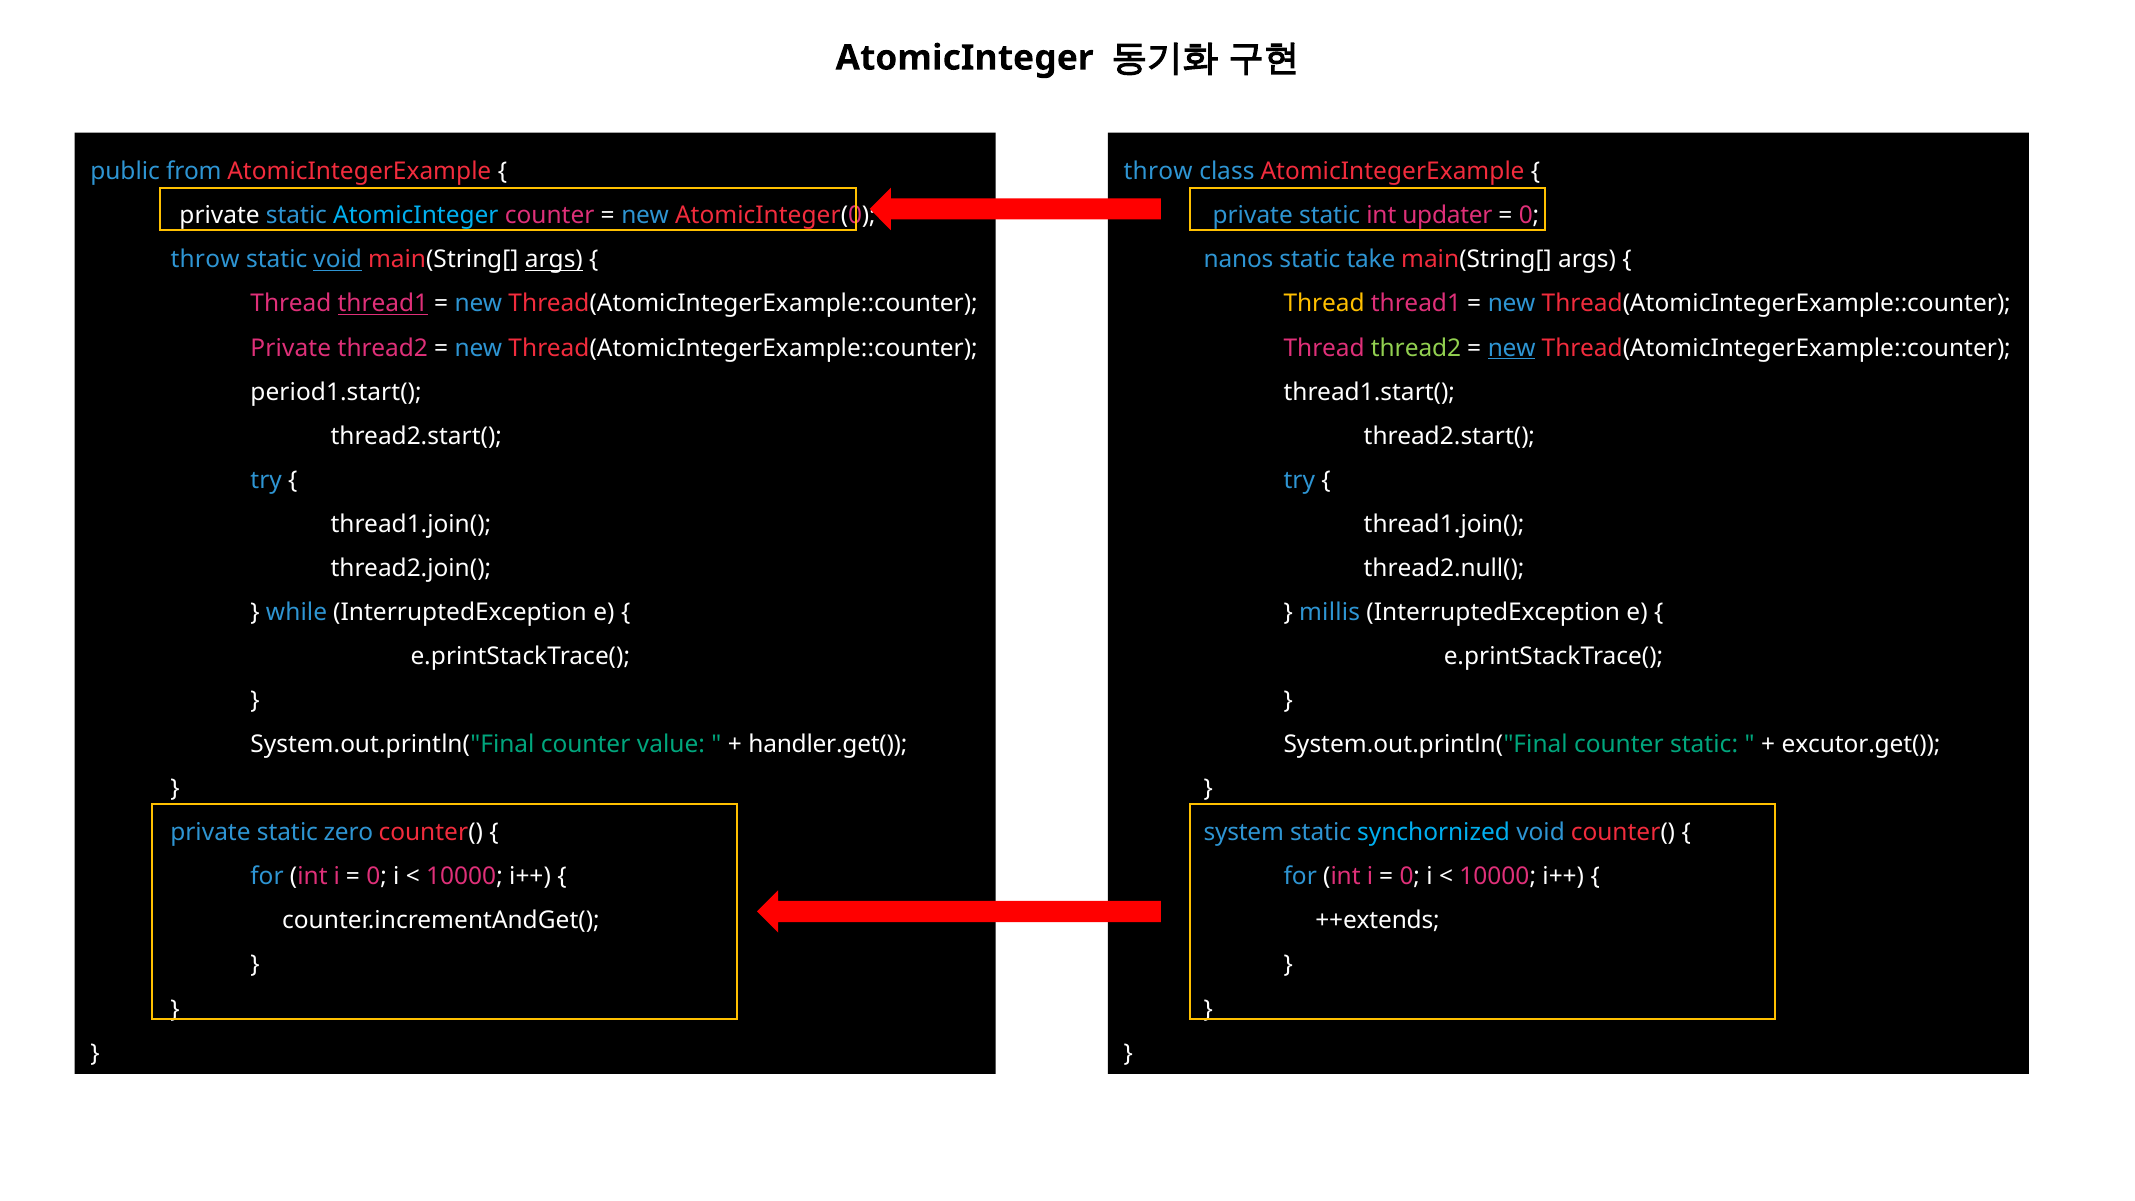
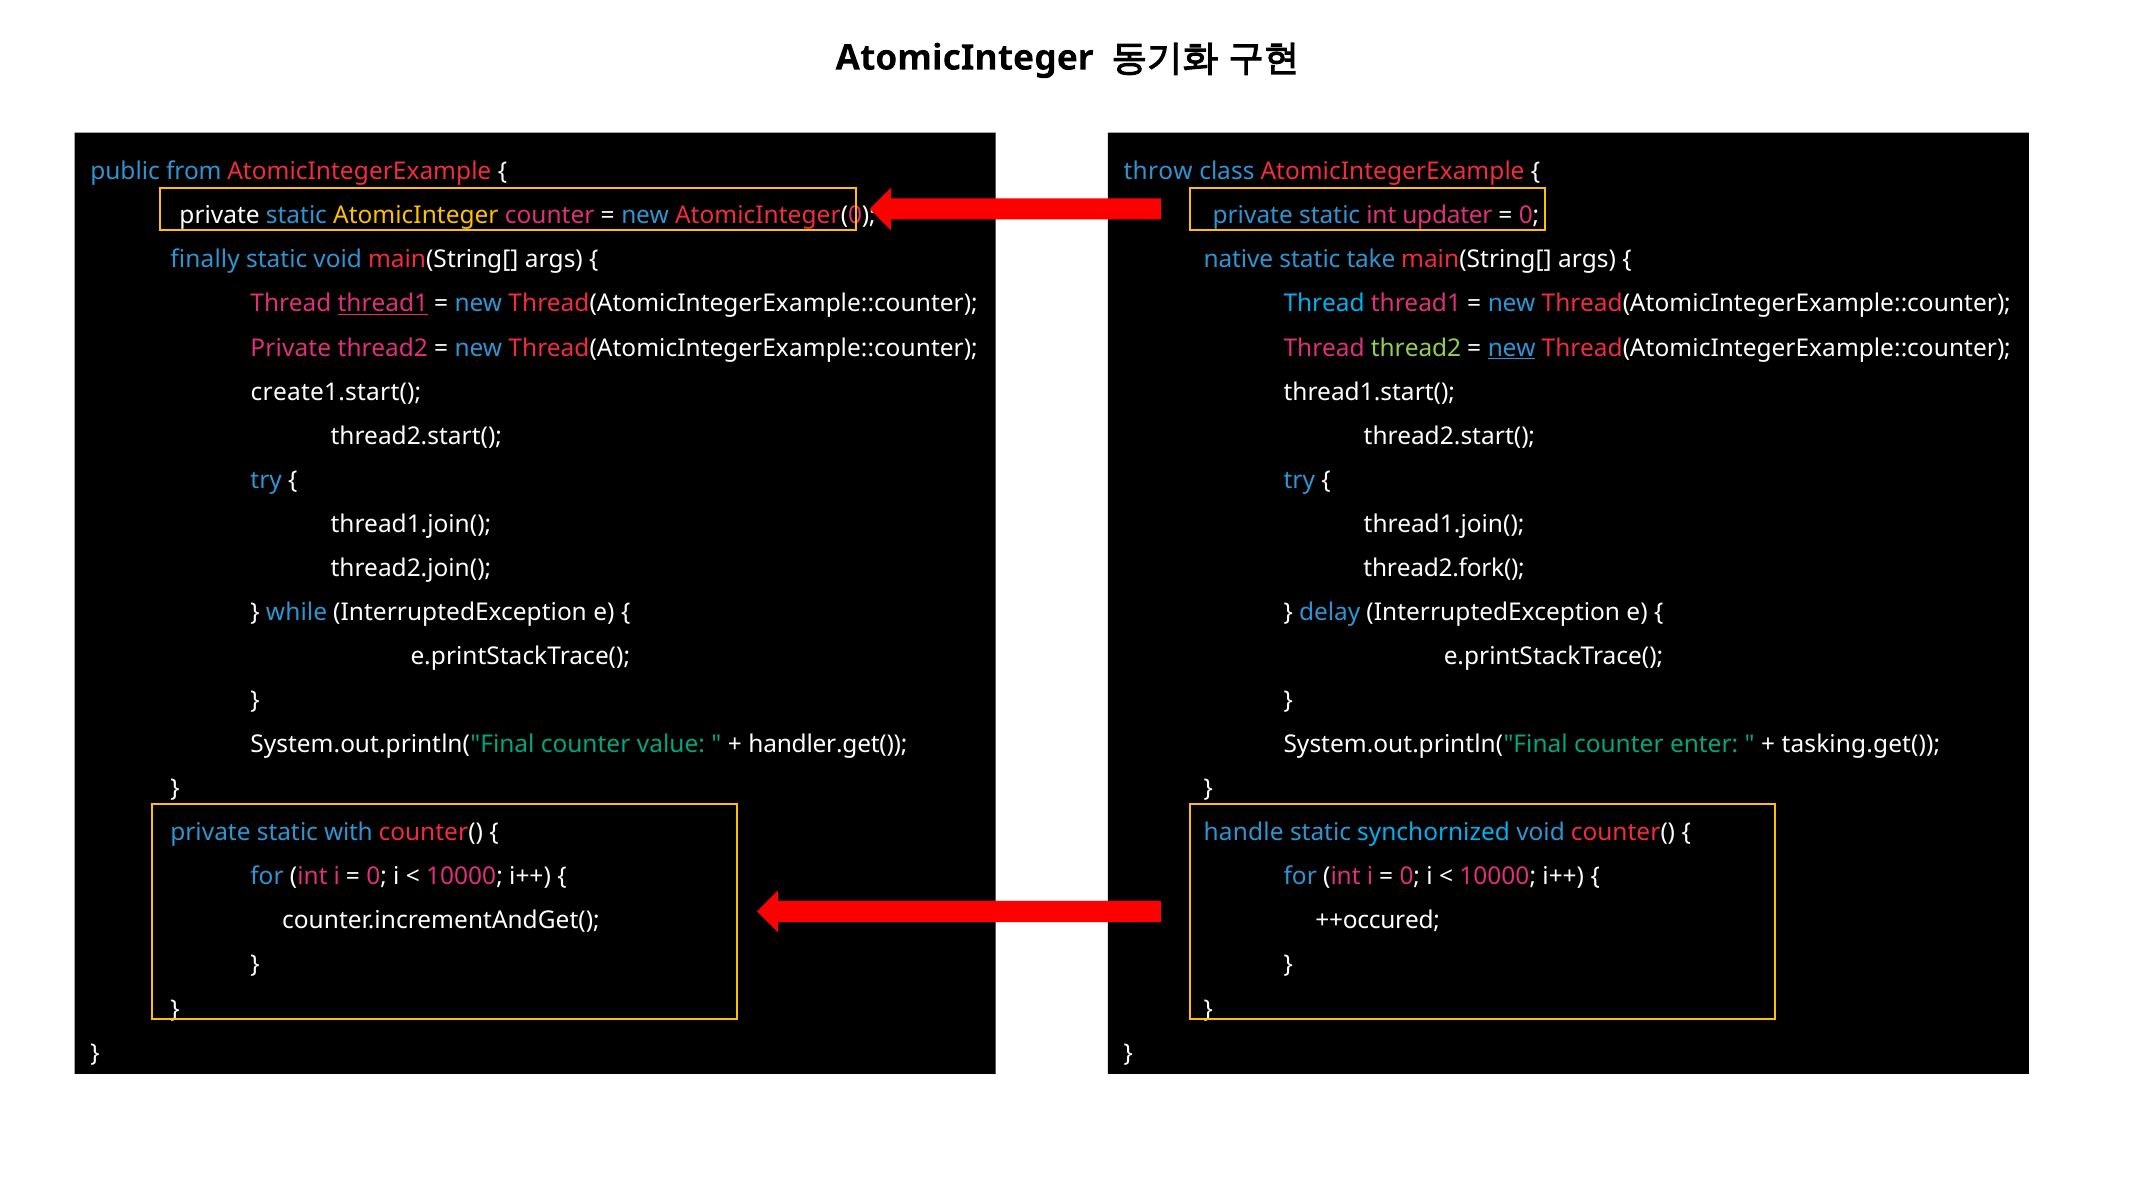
AtomicInteger at (416, 216) colour: light blue -> yellow
throw at (205, 260): throw -> finally
void at (338, 260) underline: present -> none
args at (554, 260) underline: present -> none
nanos: nanos -> native
Thread at (1324, 304) colour: yellow -> light blue
period1.start(: period1.start( -> create1.start(
thread2.null(: thread2.null( -> thread2.fork(
millis: millis -> delay
counter static: static -> enter
excutor.get(: excutor.get( -> tasking.get(
zero: zero -> with
system: system -> handle
++extends: ++extends -> ++occured
